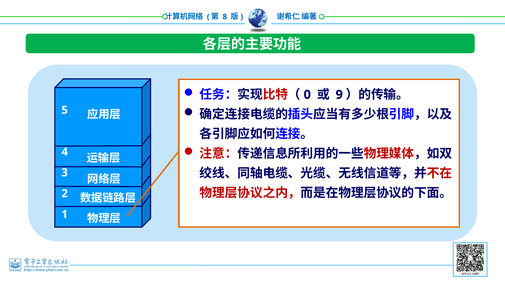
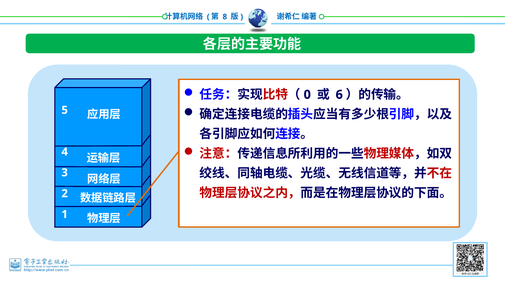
9: 9 -> 6
